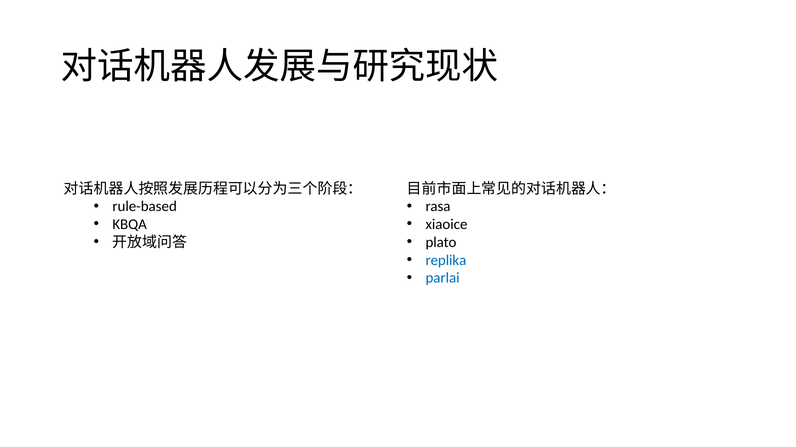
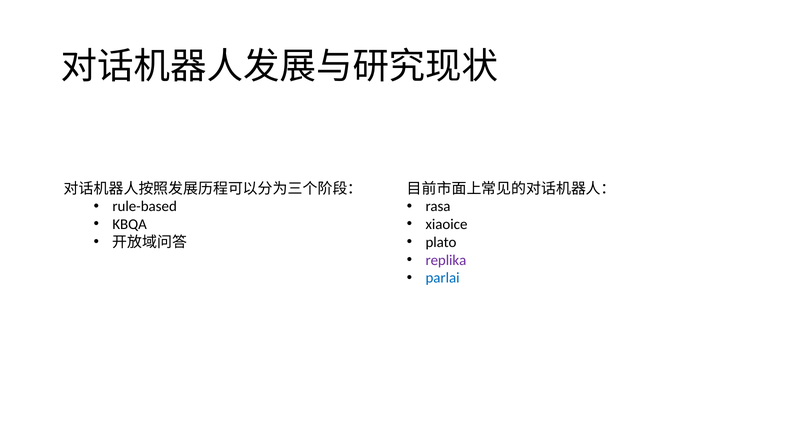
replika colour: blue -> purple
